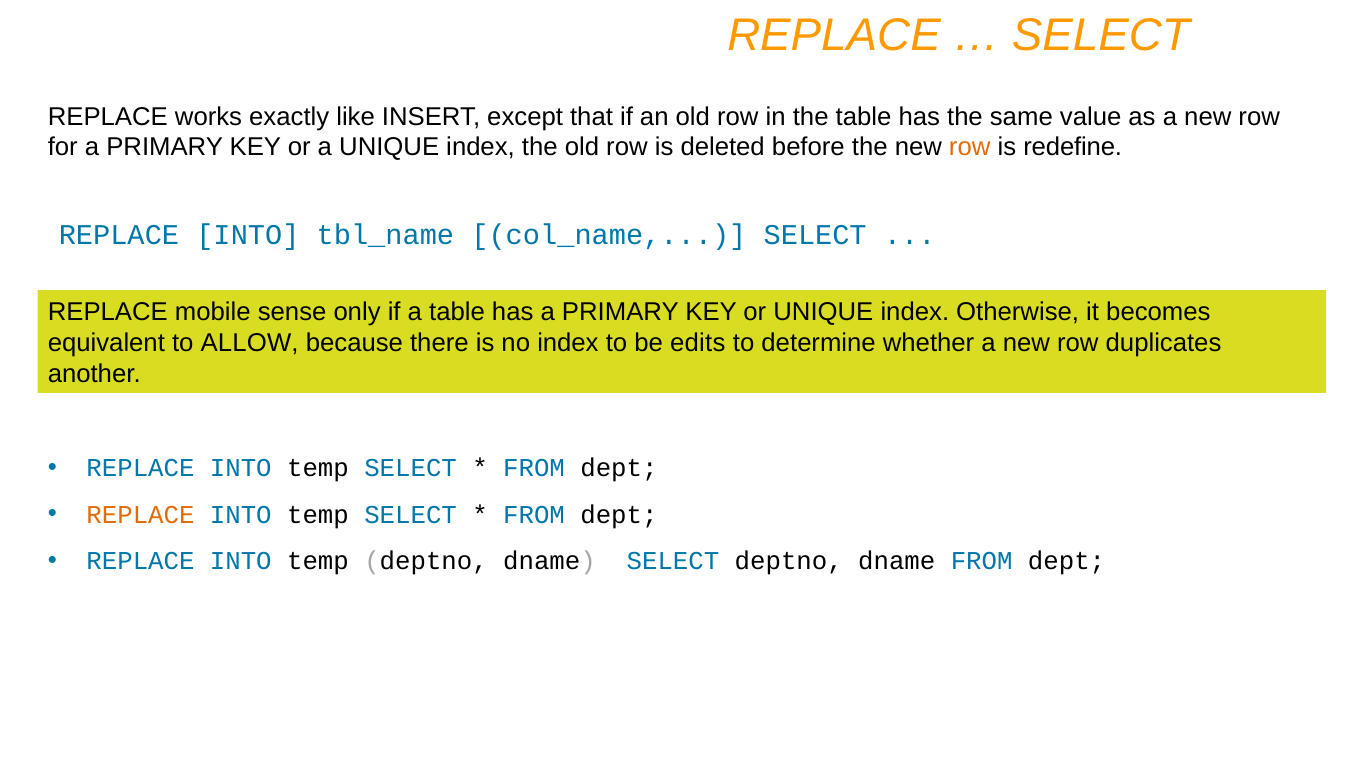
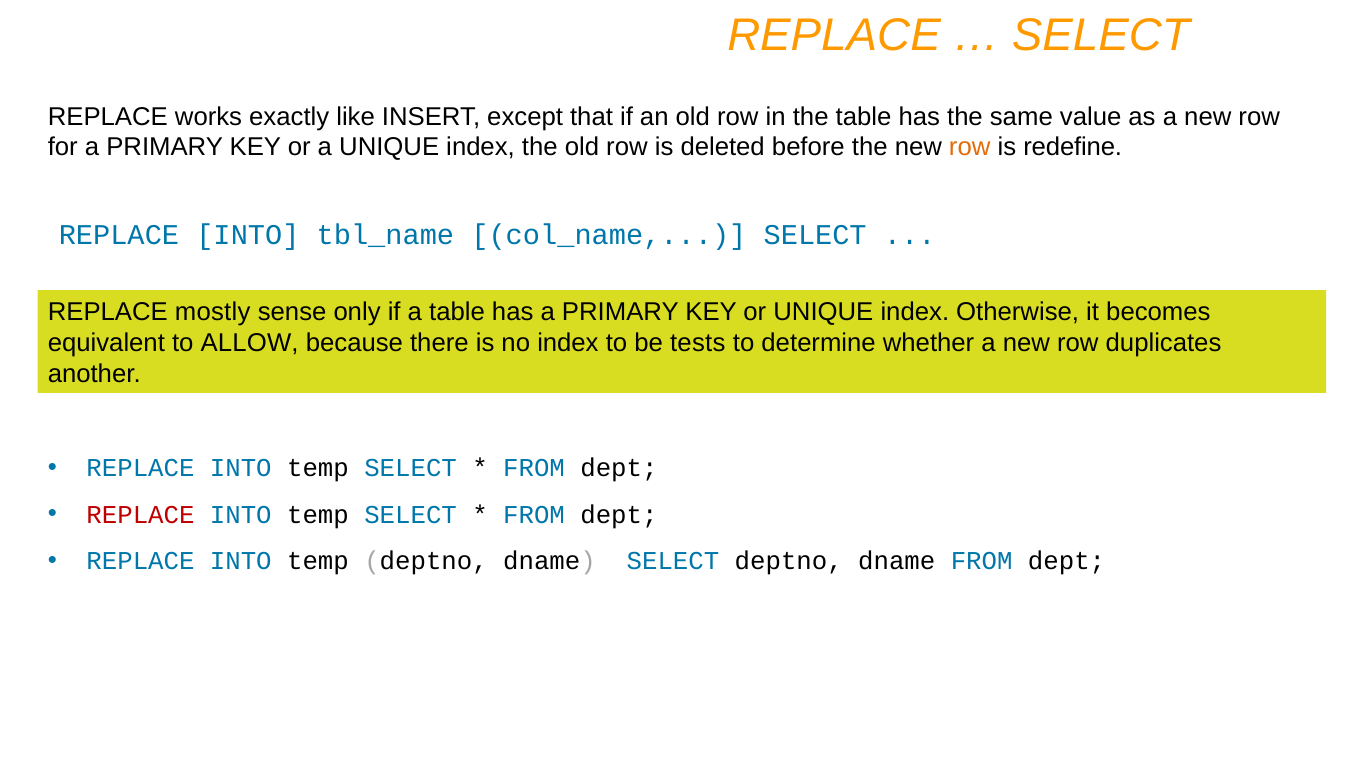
mobile: mobile -> mostly
edits: edits -> tests
REPLACE at (140, 514) colour: orange -> red
